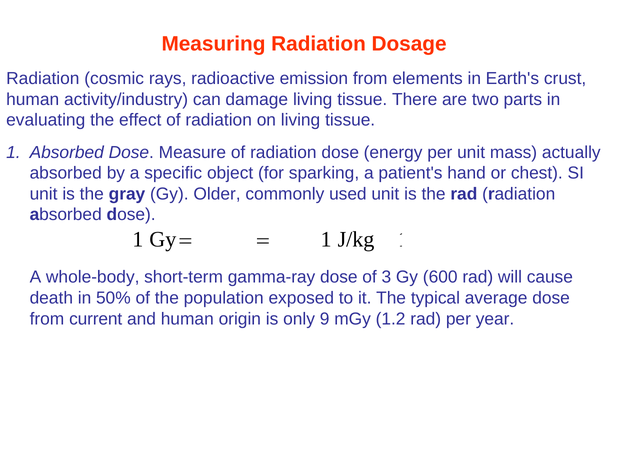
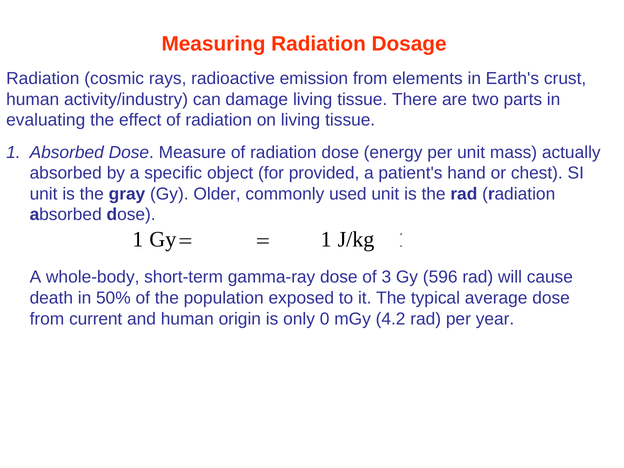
sparking: sparking -> provided
600: 600 -> 596
9: 9 -> 0
1.2: 1.2 -> 4.2
